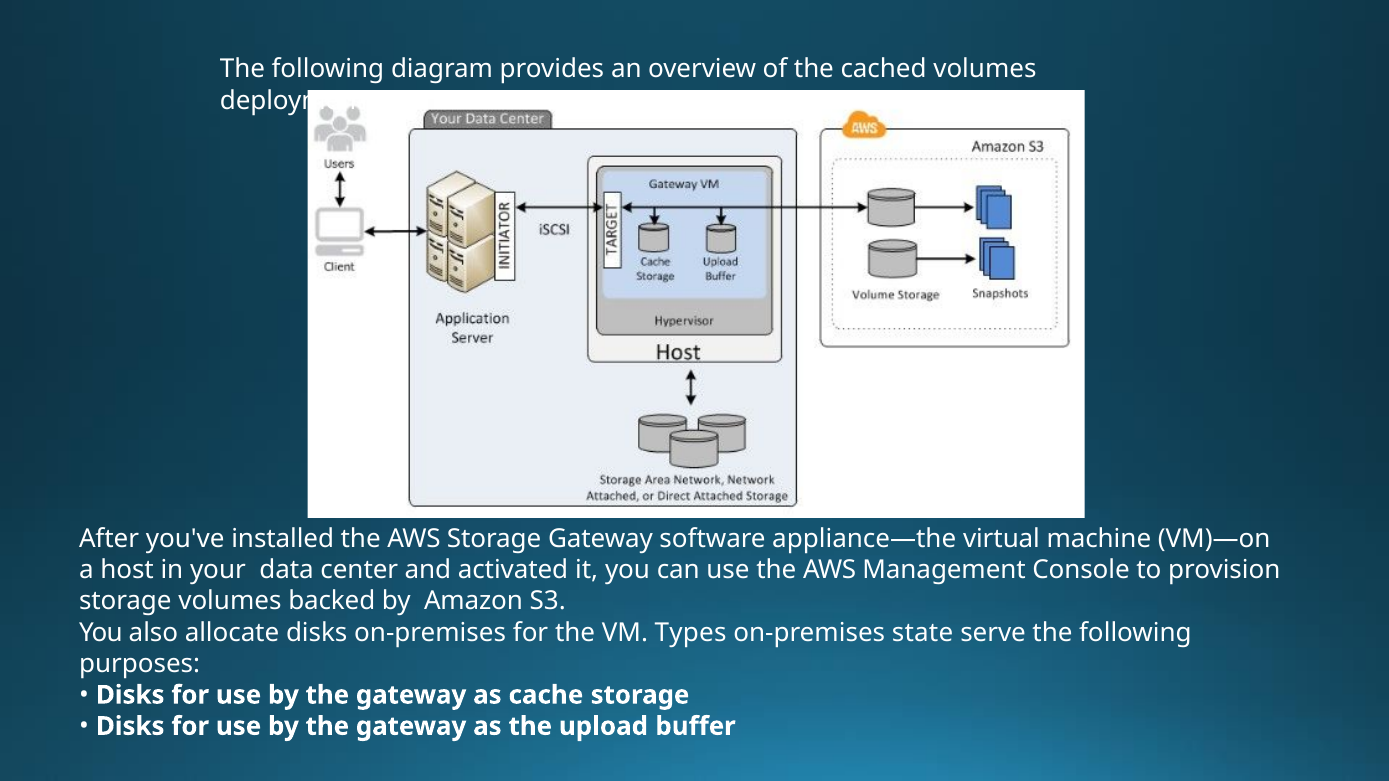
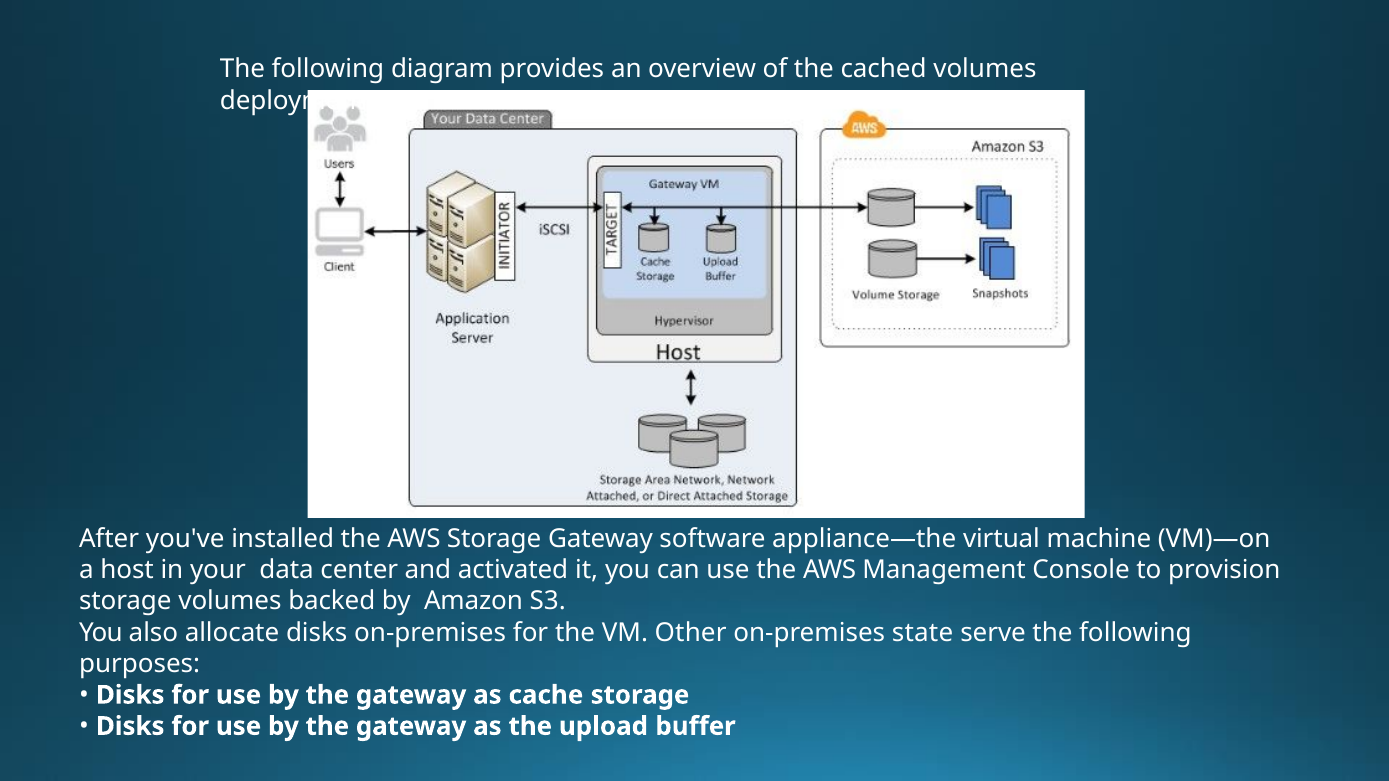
Types: Types -> Other
